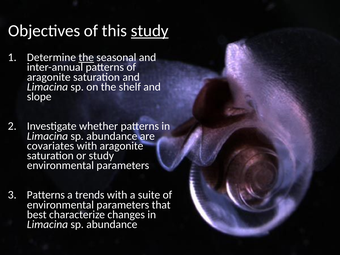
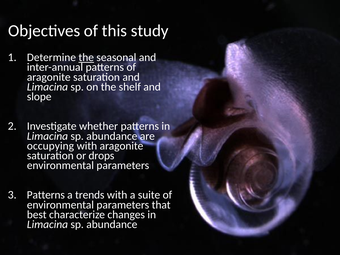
study at (150, 31) underline: present -> none
covariates: covariates -> occupying
or study: study -> drops
